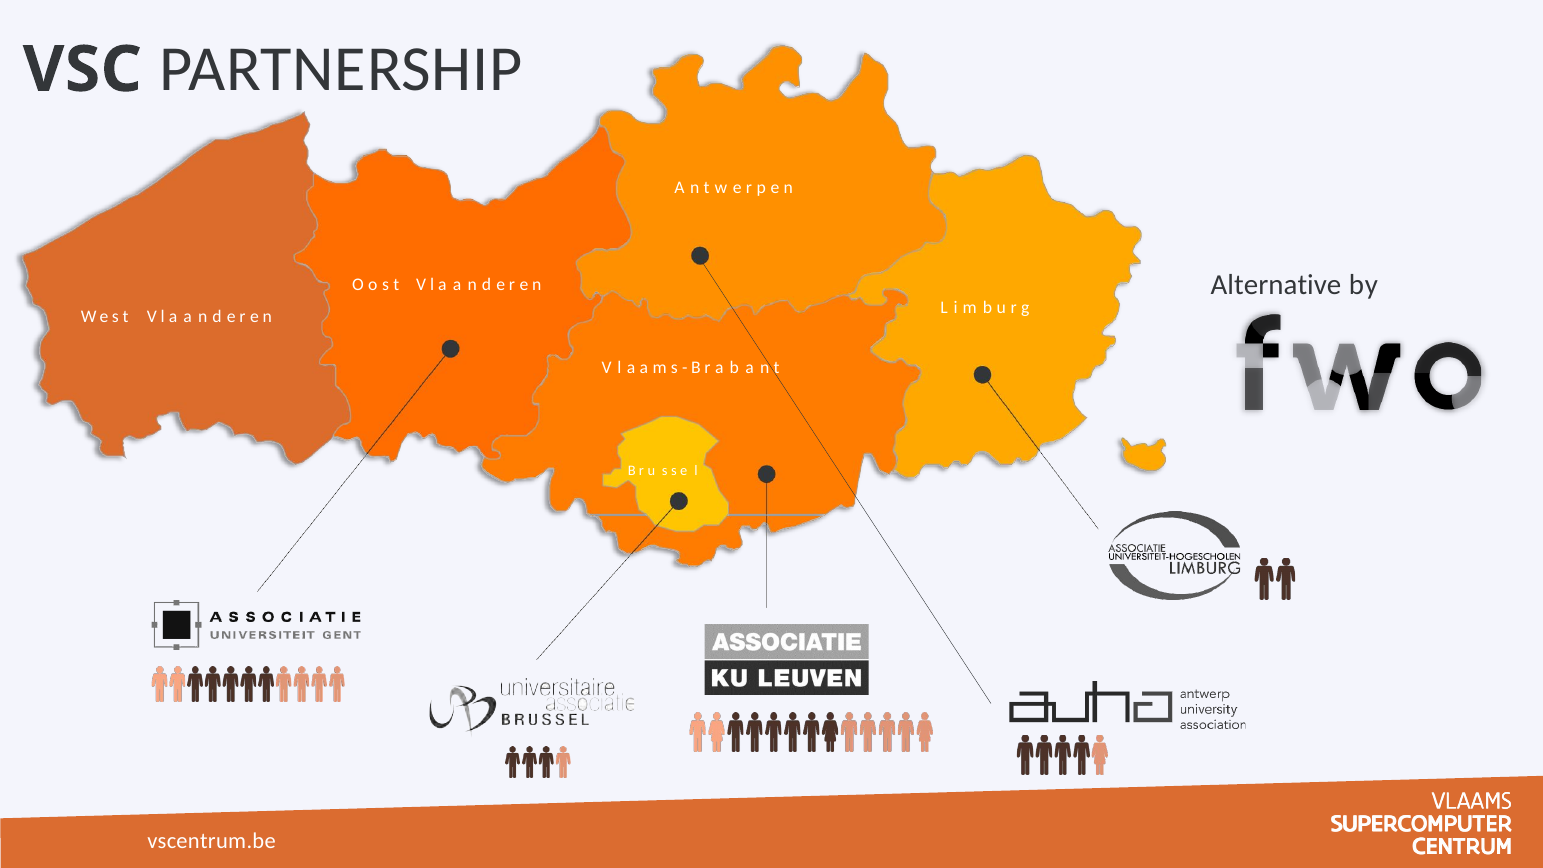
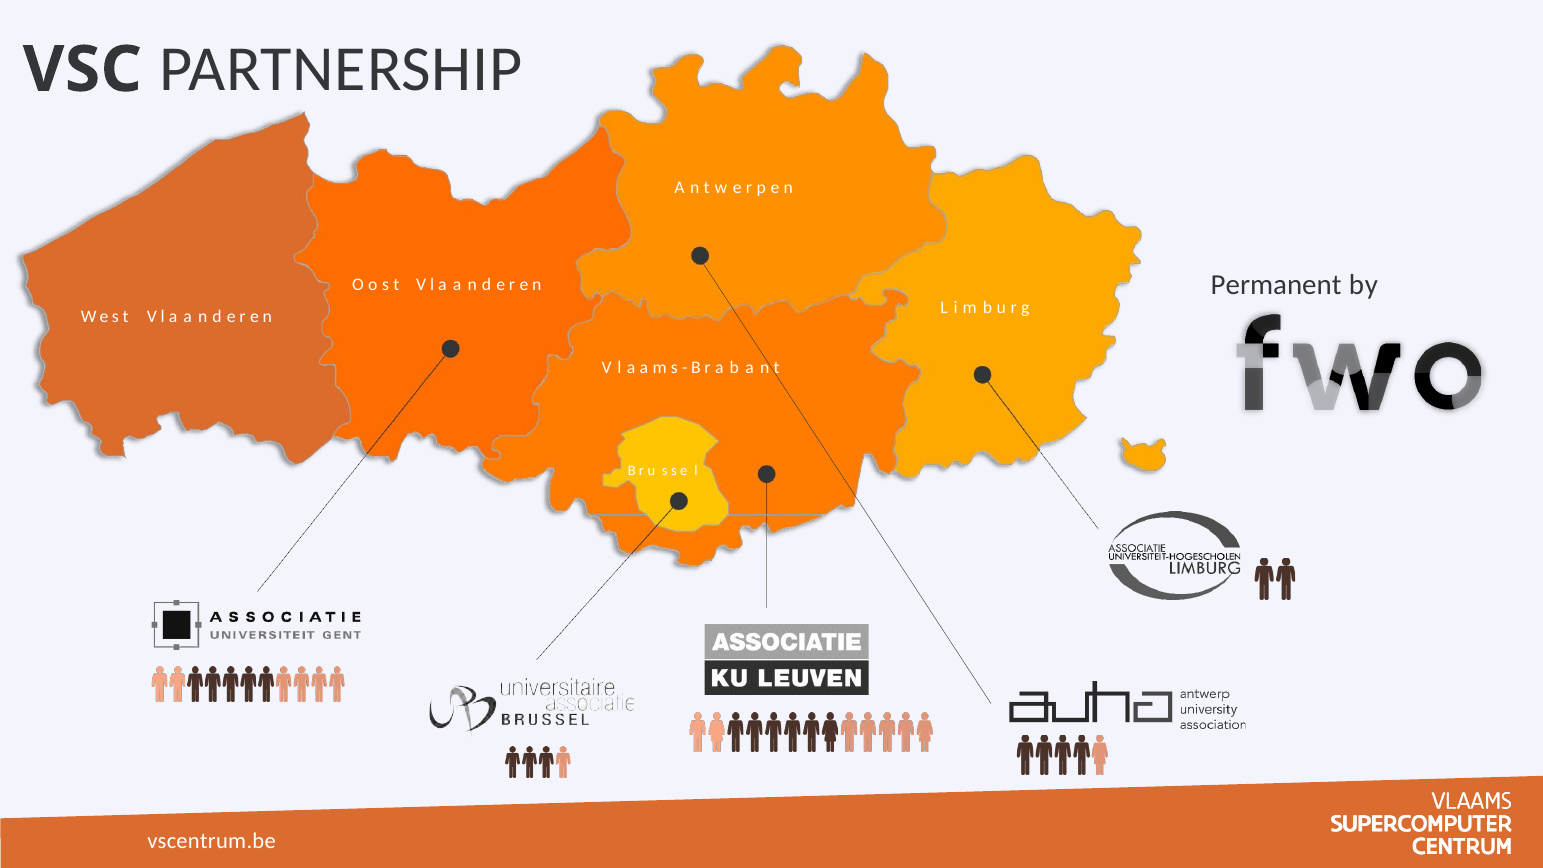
Alternative: Alternative -> Permanent
